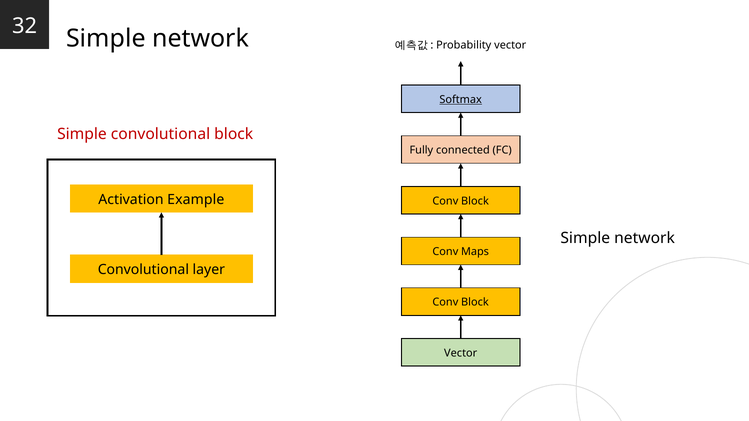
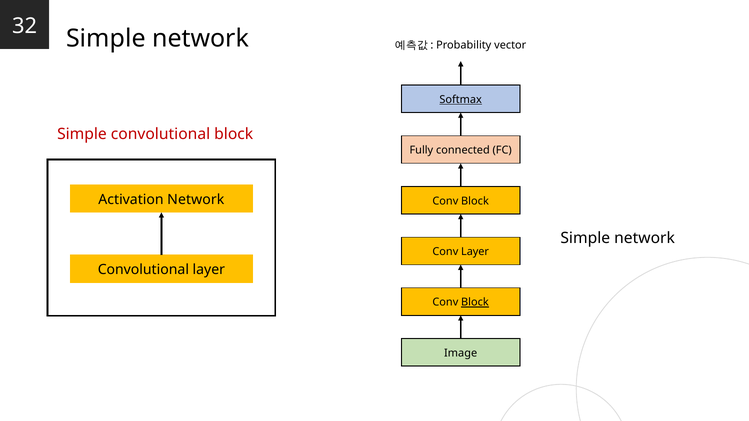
Activation Example: Example -> Network
Conv Maps: Maps -> Layer
Block at (475, 303) underline: none -> present
Vector at (461, 353): Vector -> Image
